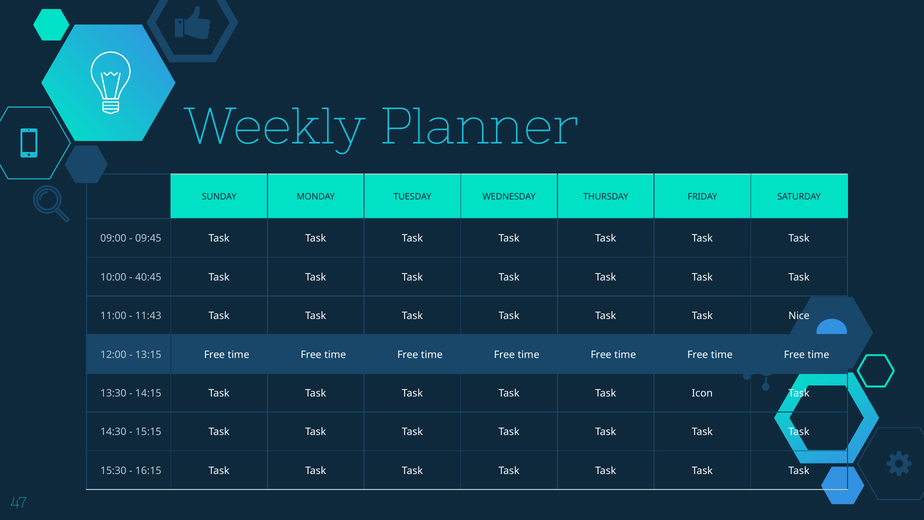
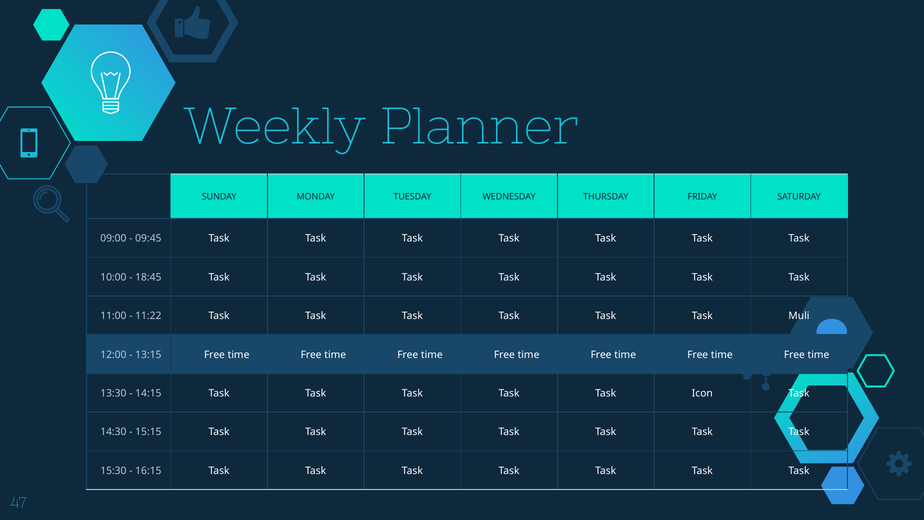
40:45: 40:45 -> 18:45
11:43: 11:43 -> 11:22
Nice: Nice -> Muli
